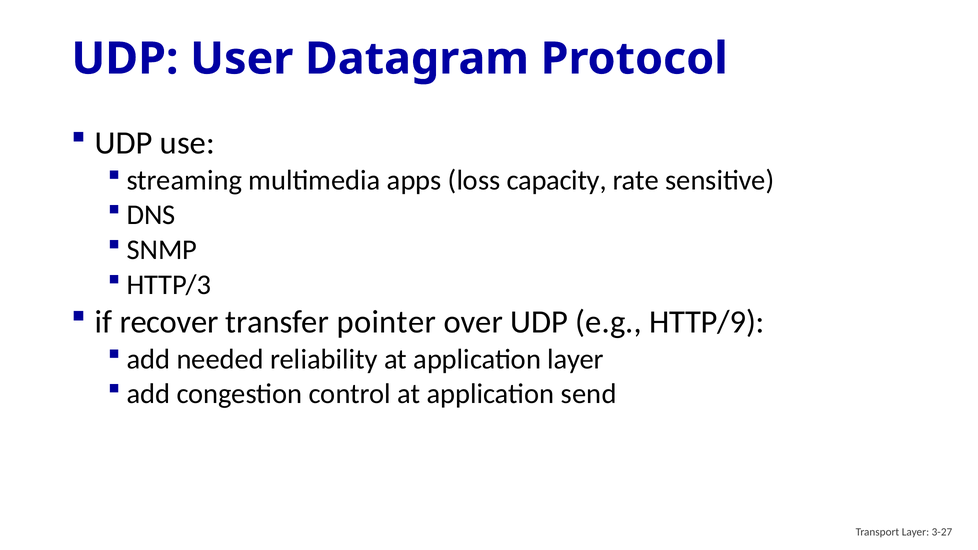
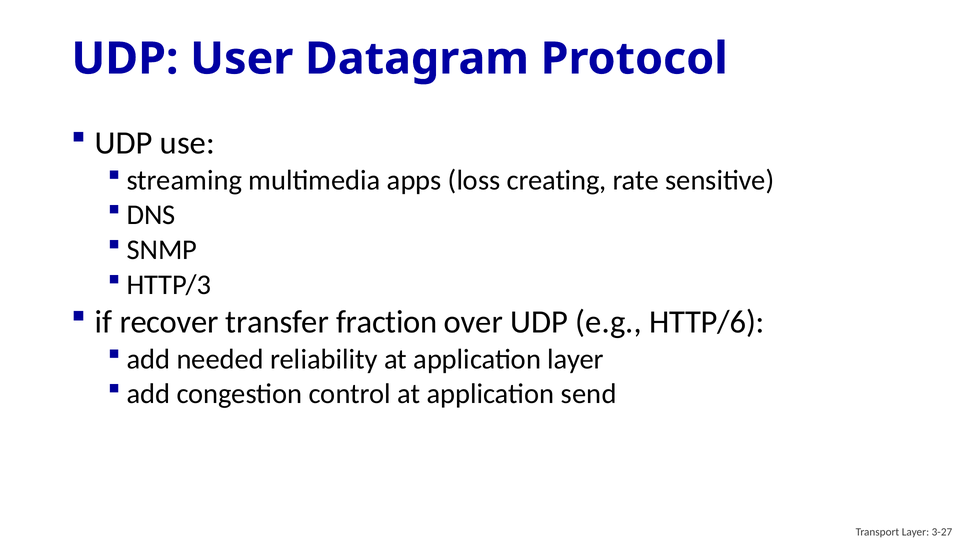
capacity: capacity -> creating
pointer: pointer -> fraction
HTTP/9: HTTP/9 -> HTTP/6
